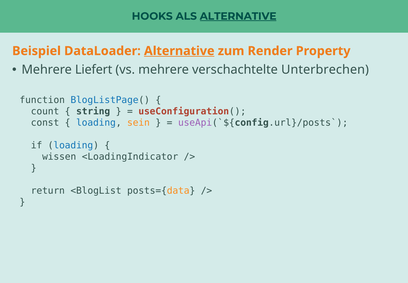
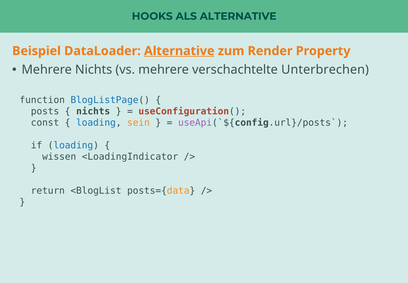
ALTERNATIVE at (238, 16) underline: present -> none
Mehrere Liefert: Liefert -> Nichts
count: count -> posts
string at (93, 111): string -> nichts
